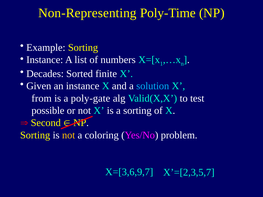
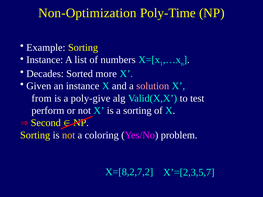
Non-Representing: Non-Representing -> Non-Optimization
finite: finite -> more
solution colour: light blue -> pink
poly-gate: poly-gate -> poly-give
possible: possible -> perform
X=[3,6,9,7: X=[3,6,9,7 -> X=[8,2,7,2
